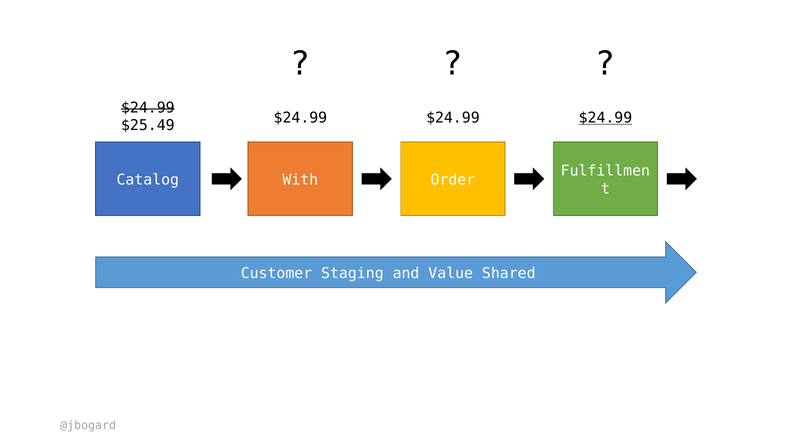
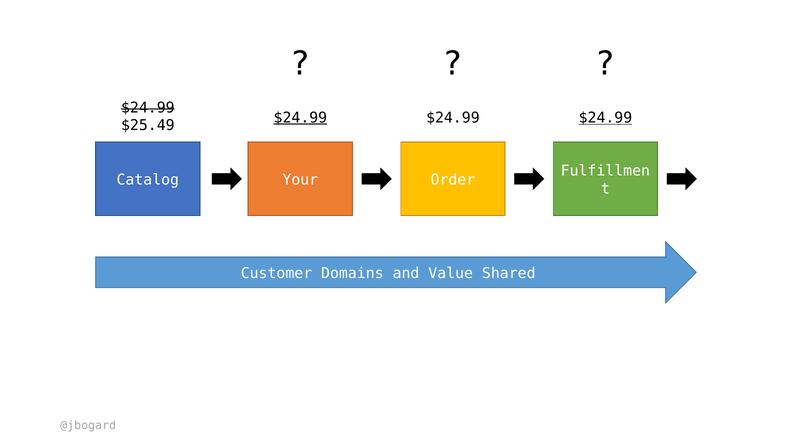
$24.99 at (300, 118) underline: none -> present
With: With -> Your
Staging: Staging -> Domains
